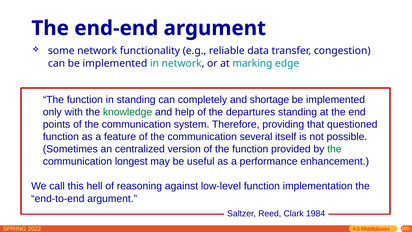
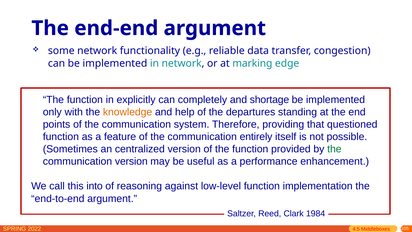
in standing: standing -> explicitly
knowledge colour: green -> orange
several: several -> entirely
communication longest: longest -> version
hell: hell -> into
